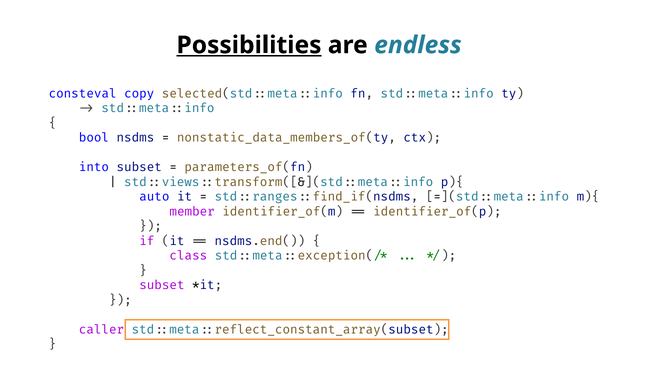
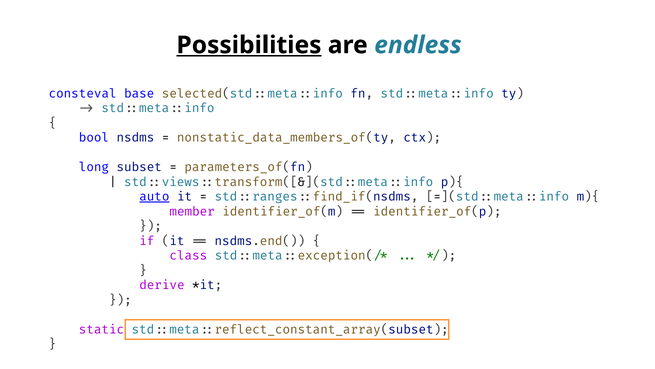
copy: copy -> base
into: into -> long
auto underline: none -> present
subset at (162, 285): subset -> derive
caller: caller -> static
